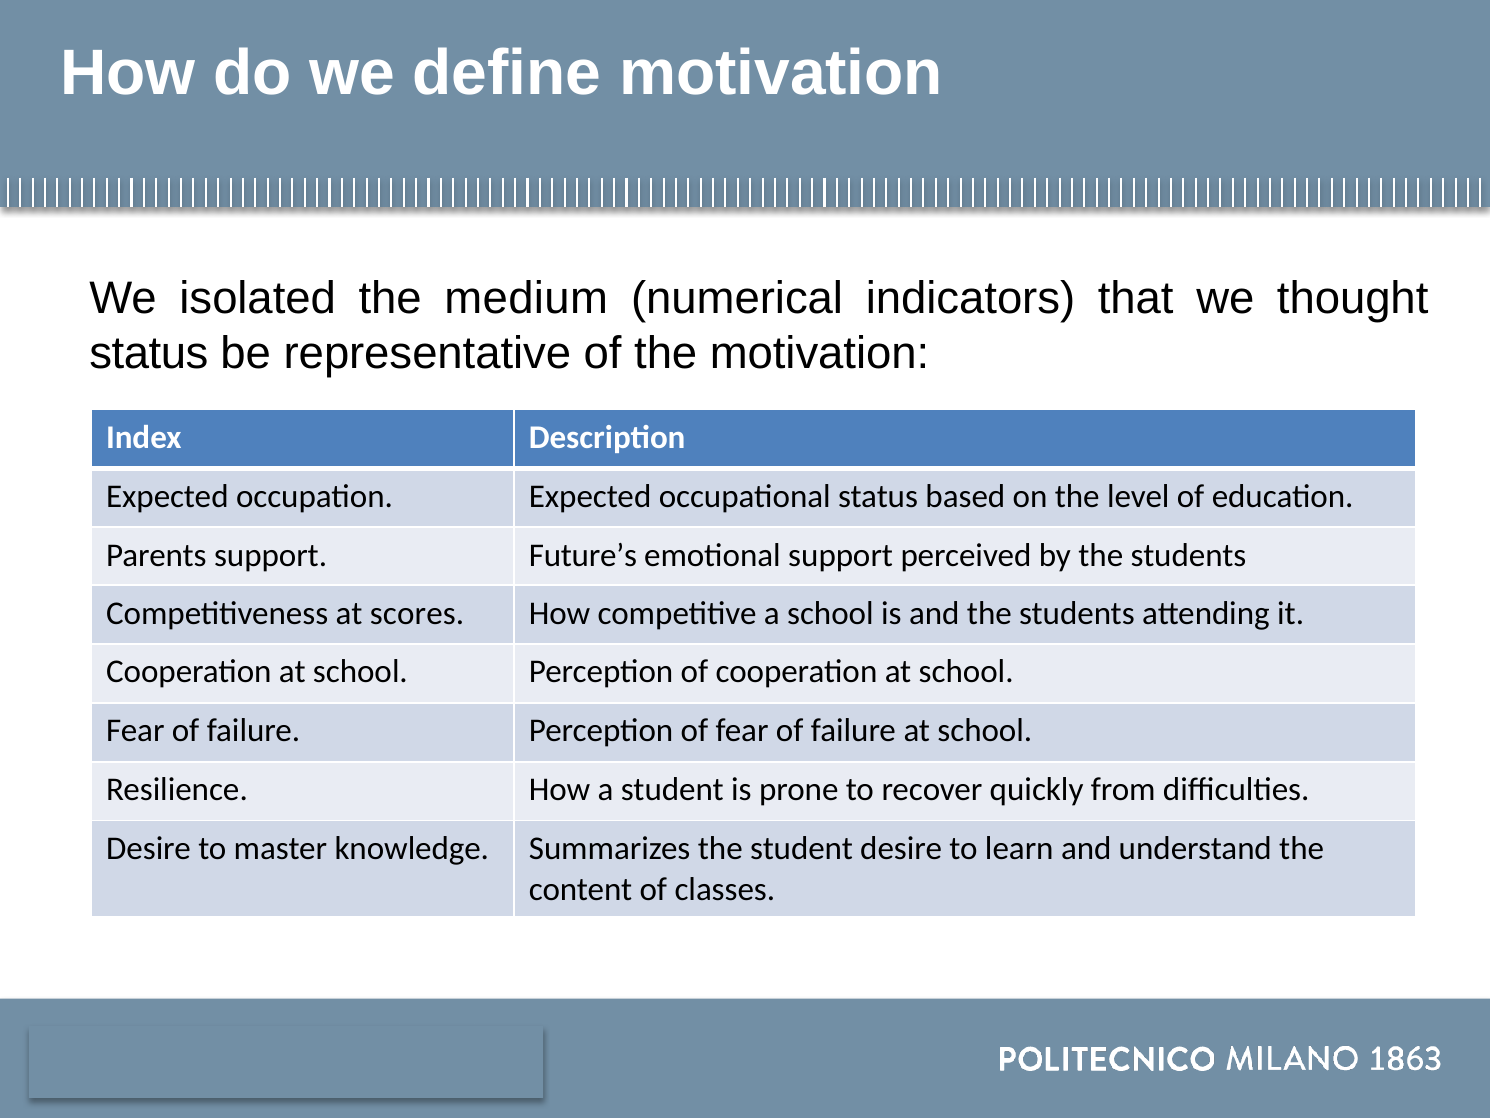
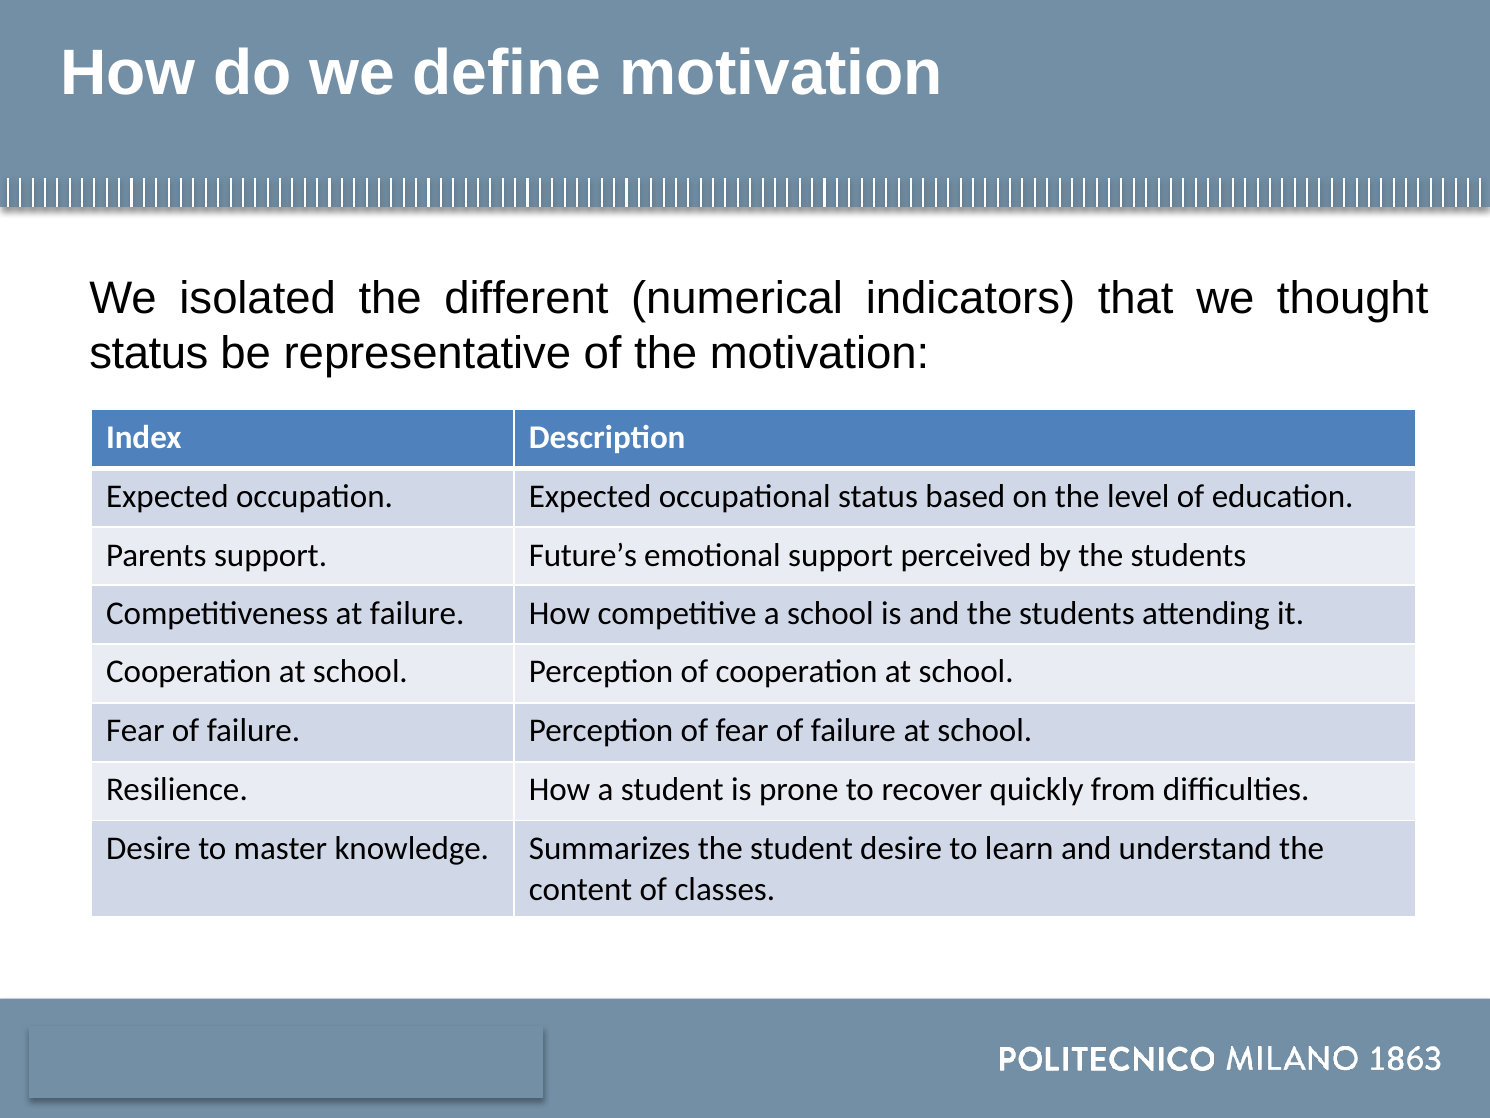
medium: medium -> different
at scores: scores -> failure
